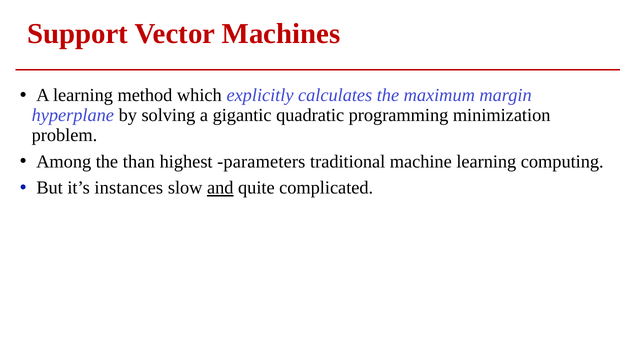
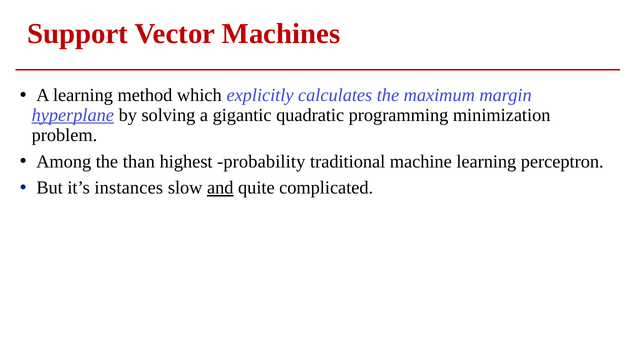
hyperplane underline: none -> present
parameters: parameters -> probability
computing: computing -> perceptron
